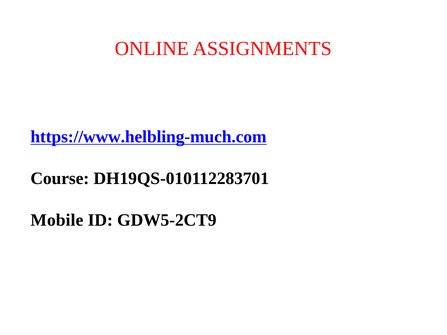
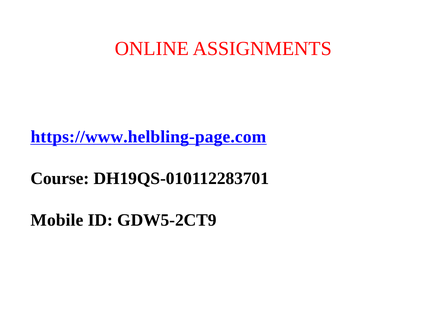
https://www.helbling-much.com: https://www.helbling-much.com -> https://www.helbling-page.com
